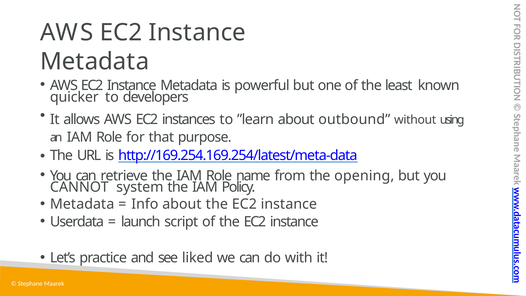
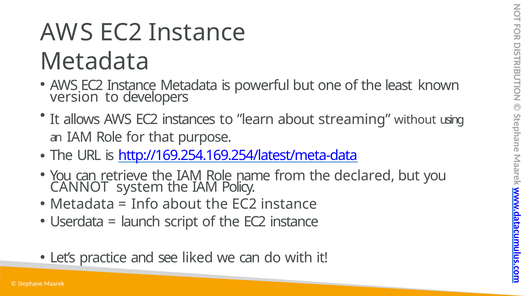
quicker: quicker -> version
outbound: outbound -> streaming
opening: opening -> declared
